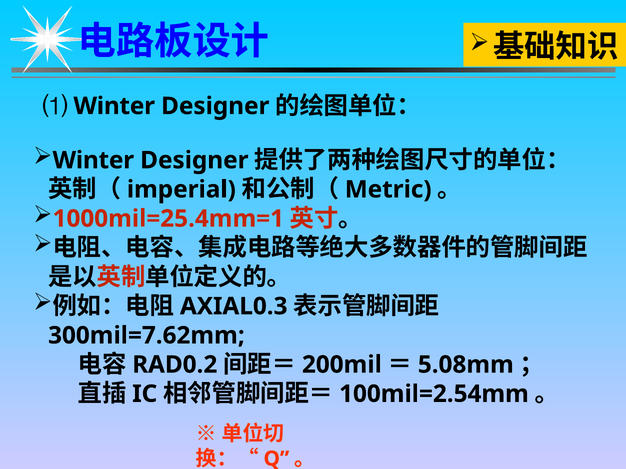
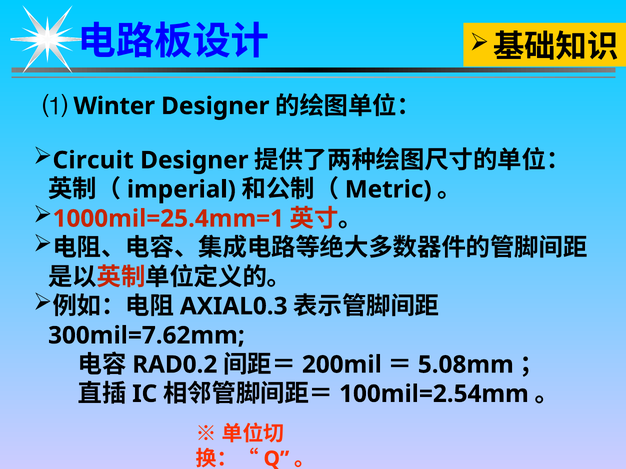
Winter at (93, 160): Winter -> Circuit
